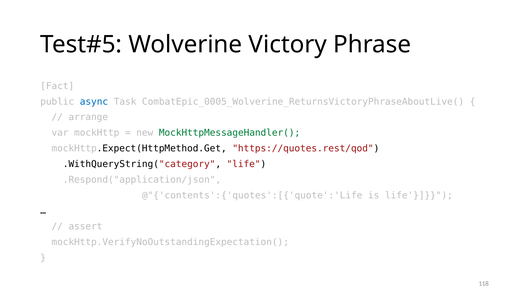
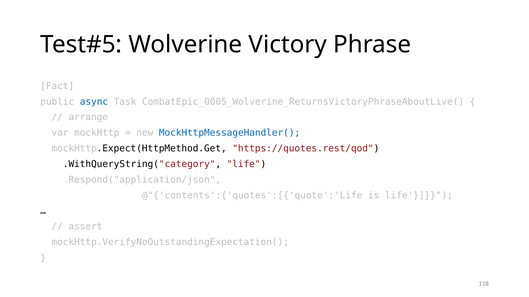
MockHttpMessageHandler( colour: green -> blue
